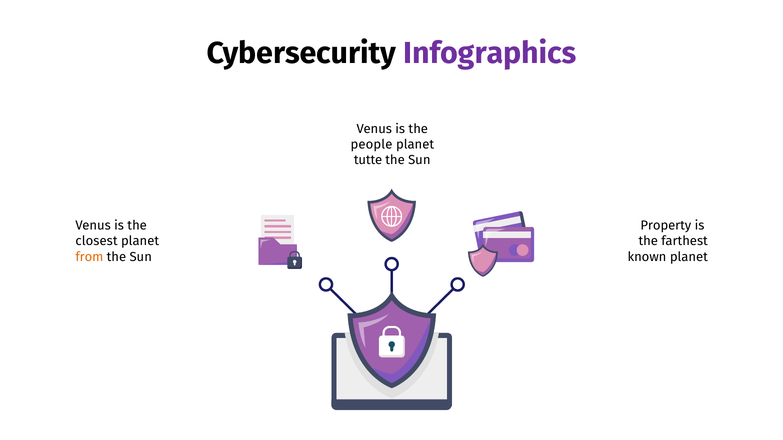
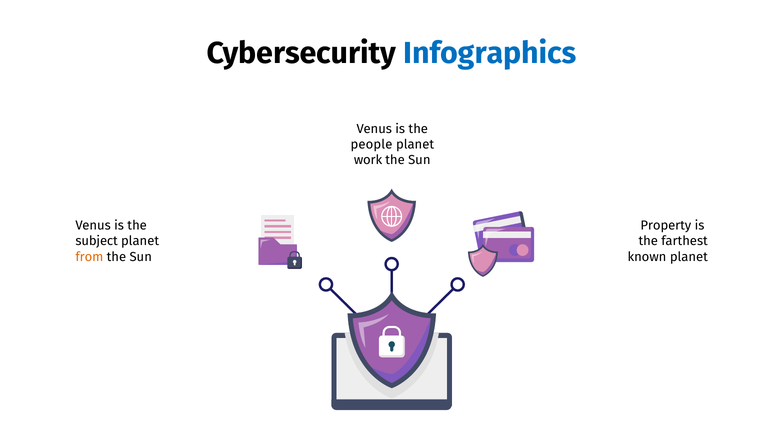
Infographics colour: purple -> blue
tutte: tutte -> work
closest: closest -> subject
